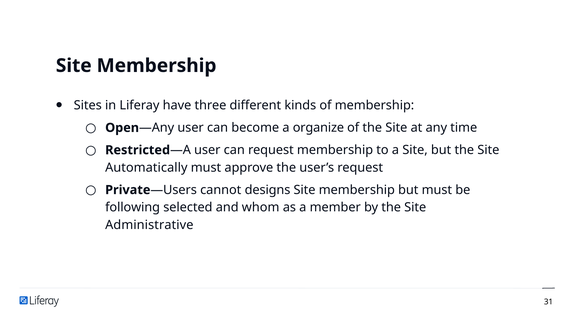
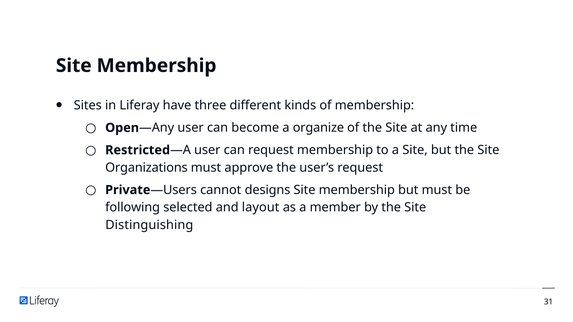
Automatically: Automatically -> Organizations
whom: whom -> layout
Administrative: Administrative -> Distinguishing
